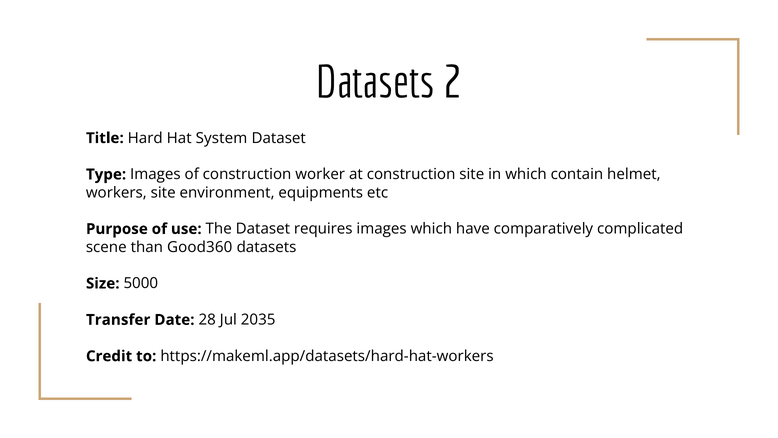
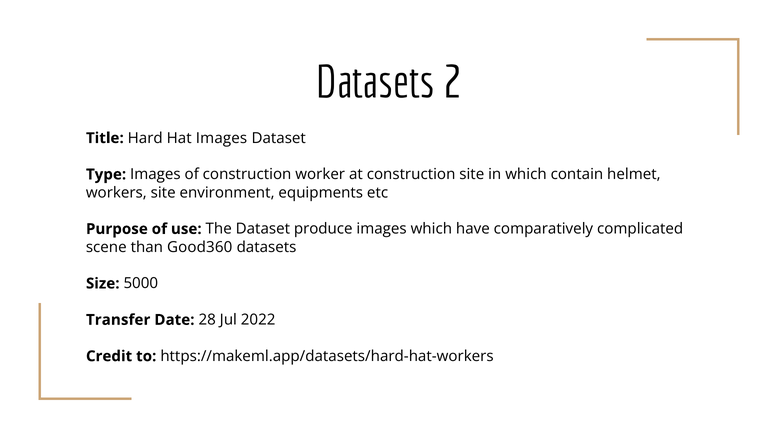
Hat System: System -> Images
requires: requires -> produce
2035: 2035 -> 2022
